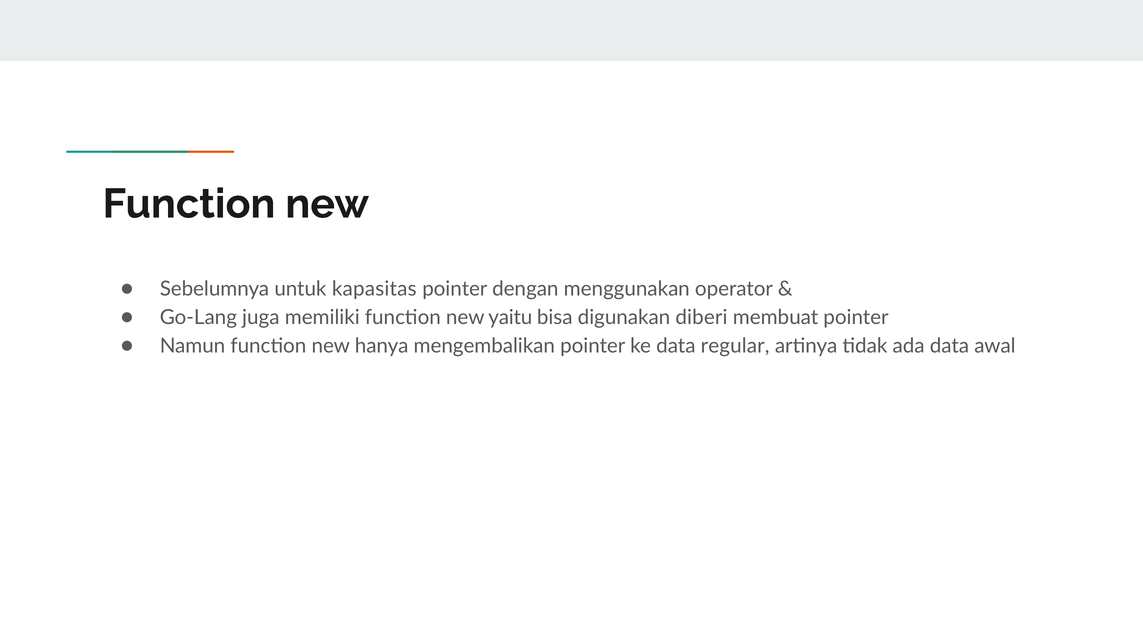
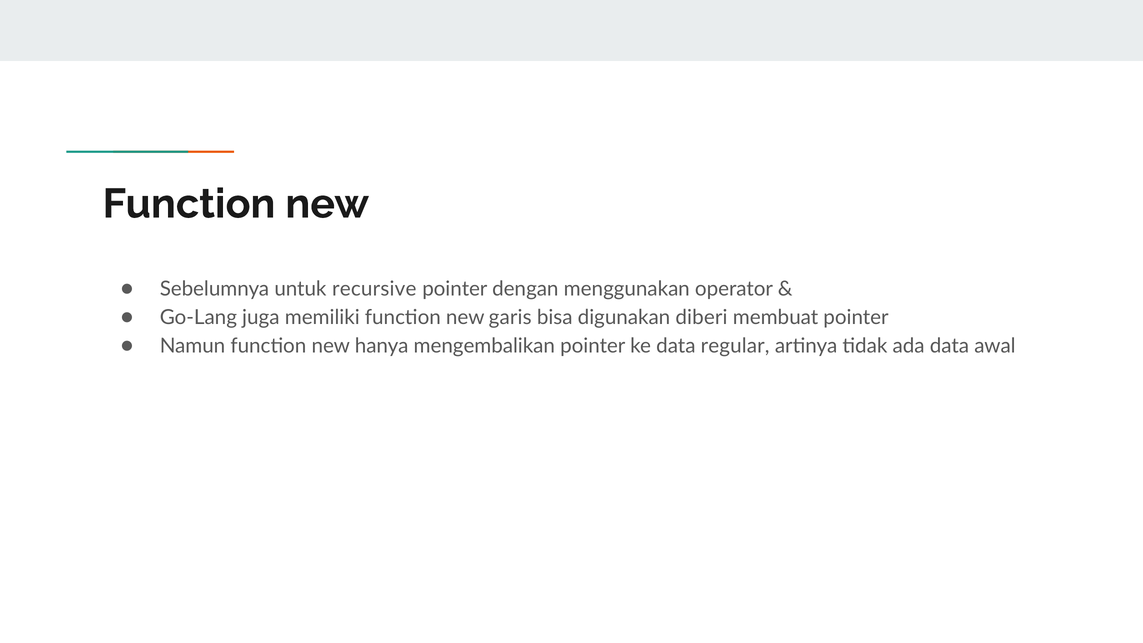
kapasitas: kapasitas -> recursive
yaitu: yaitu -> garis
